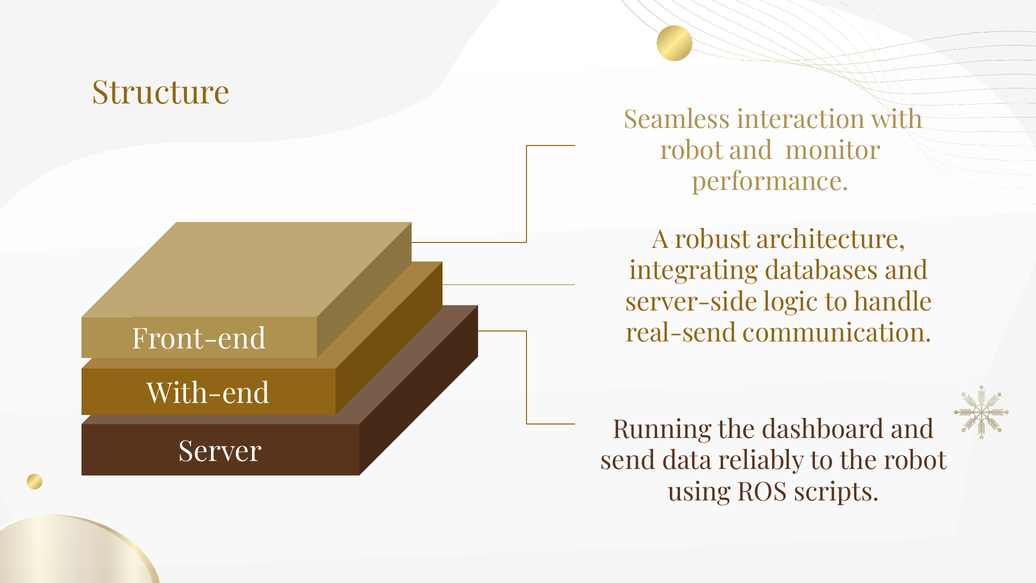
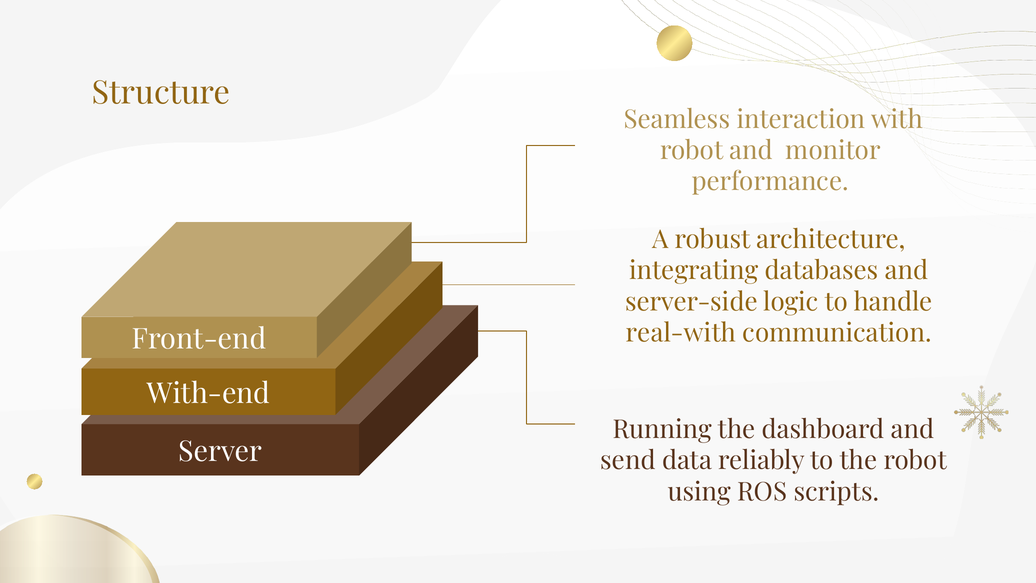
real-send: real-send -> real-with
